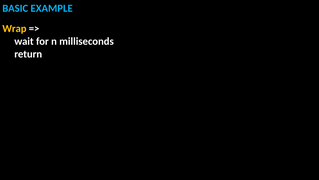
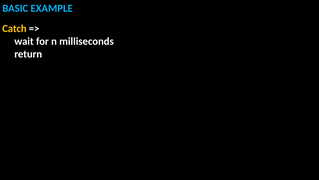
Wrap: Wrap -> Catch
